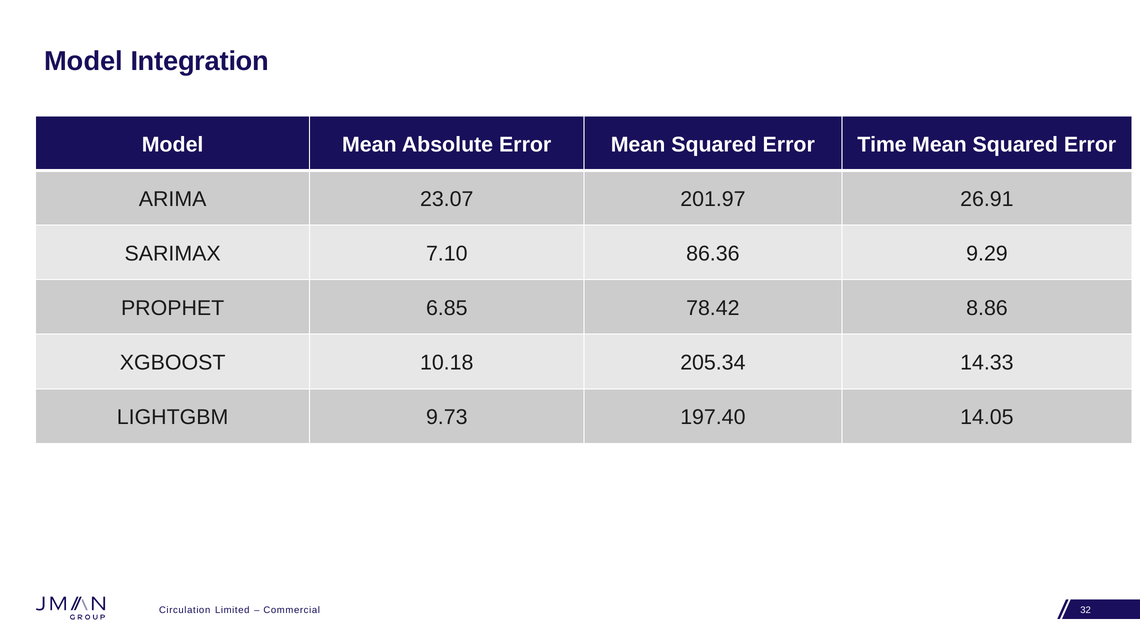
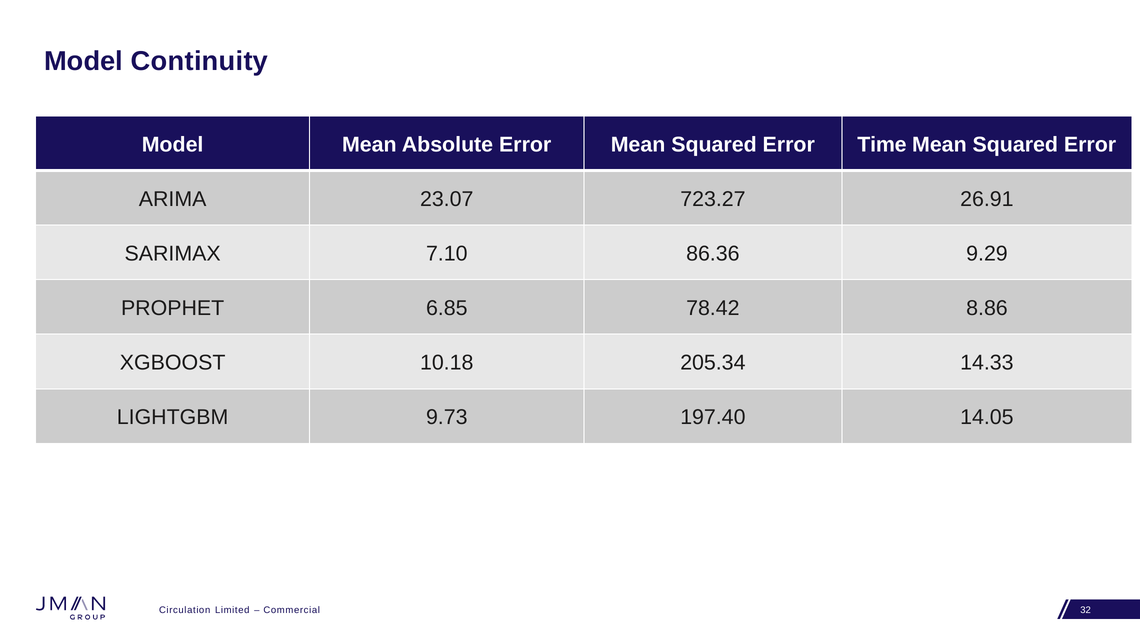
Integration: Integration -> Continuity
201.97: 201.97 -> 723.27
